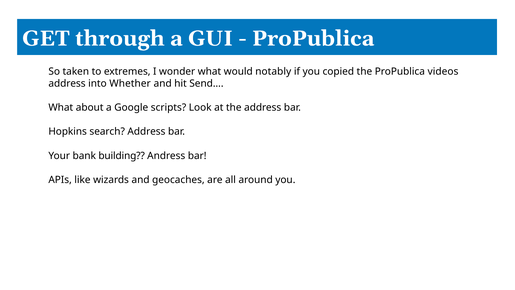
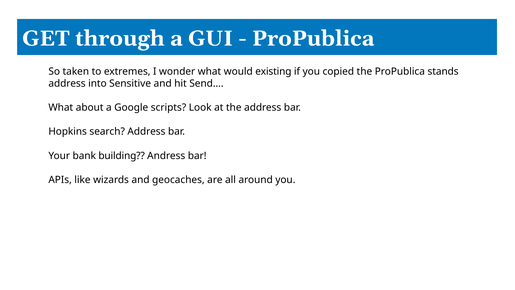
notably: notably -> existing
videos: videos -> stands
Whether: Whether -> Sensitive
